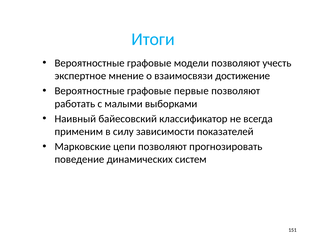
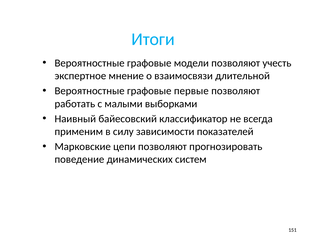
достижение: достижение -> длительной
